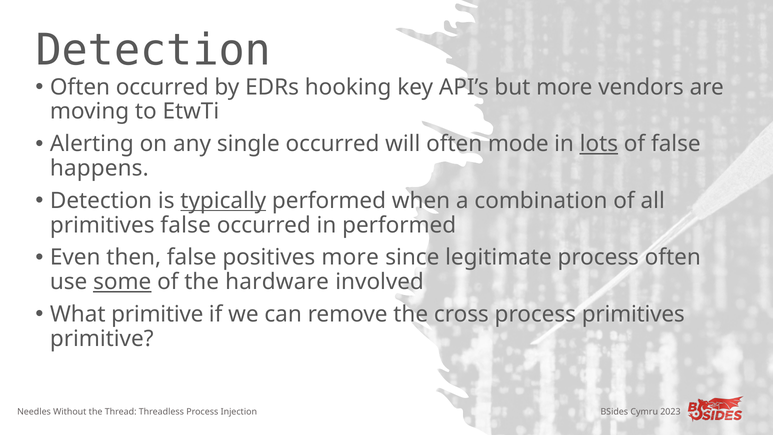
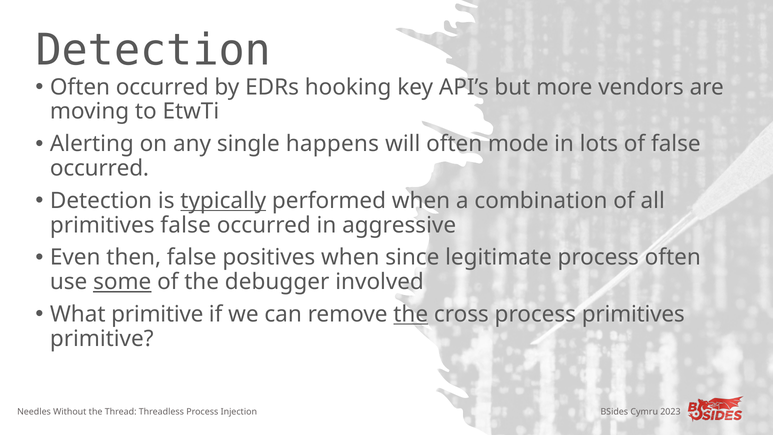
single occurred: occurred -> happens
lots underline: present -> none
happens at (99, 168): happens -> occurred
in performed: performed -> aggressive
positives more: more -> when
hardware: hardware -> debugger
the at (411, 314) underline: none -> present
